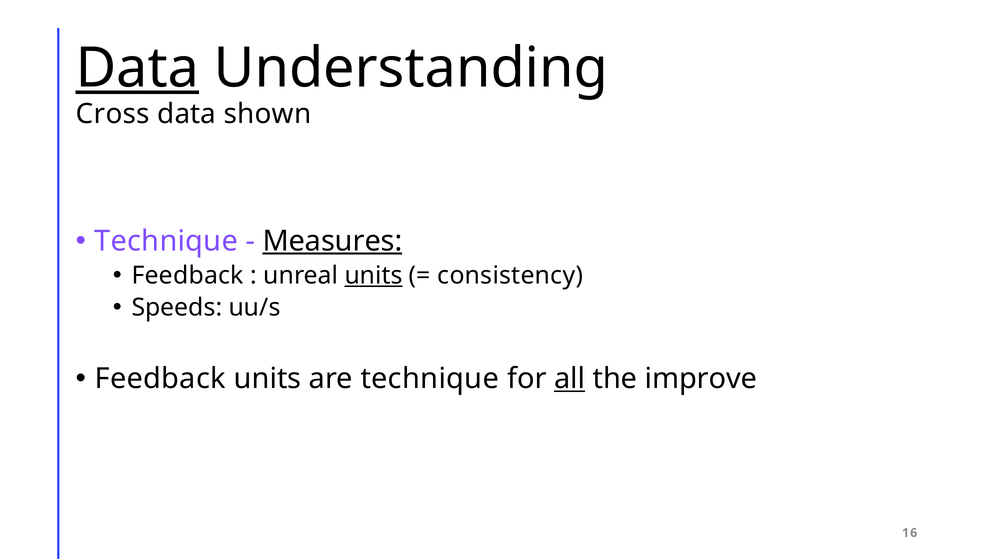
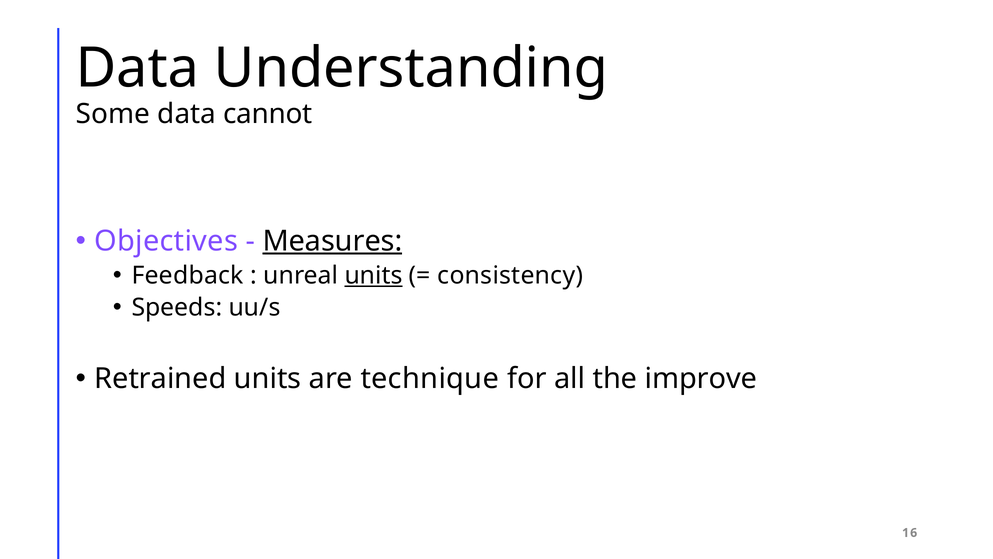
Data at (137, 68) underline: present -> none
Cross: Cross -> Some
shown: shown -> cannot
Technique at (166, 241): Technique -> Objectives
Feedback at (160, 378): Feedback -> Retrained
all underline: present -> none
